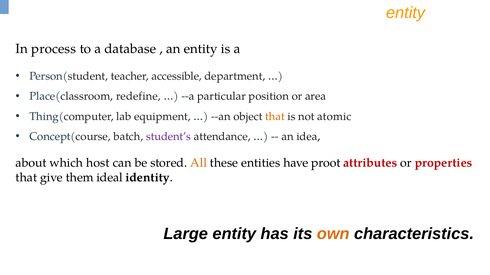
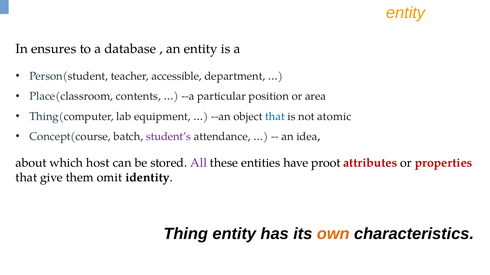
process: process -> ensures
redefine: redefine -> contents
that at (275, 117) colour: orange -> blue
All colour: orange -> purple
ideal: ideal -> omit
Large: Large -> Thing
